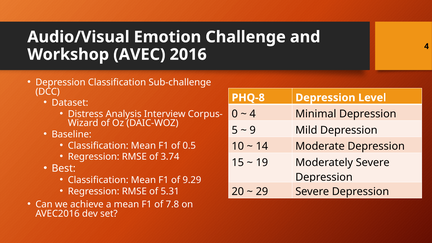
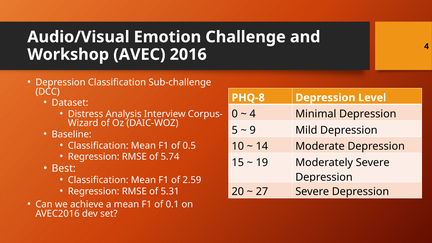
3.74: 3.74 -> 5.74
9.29: 9.29 -> 2.59
29: 29 -> 27
7.8: 7.8 -> 0.1
